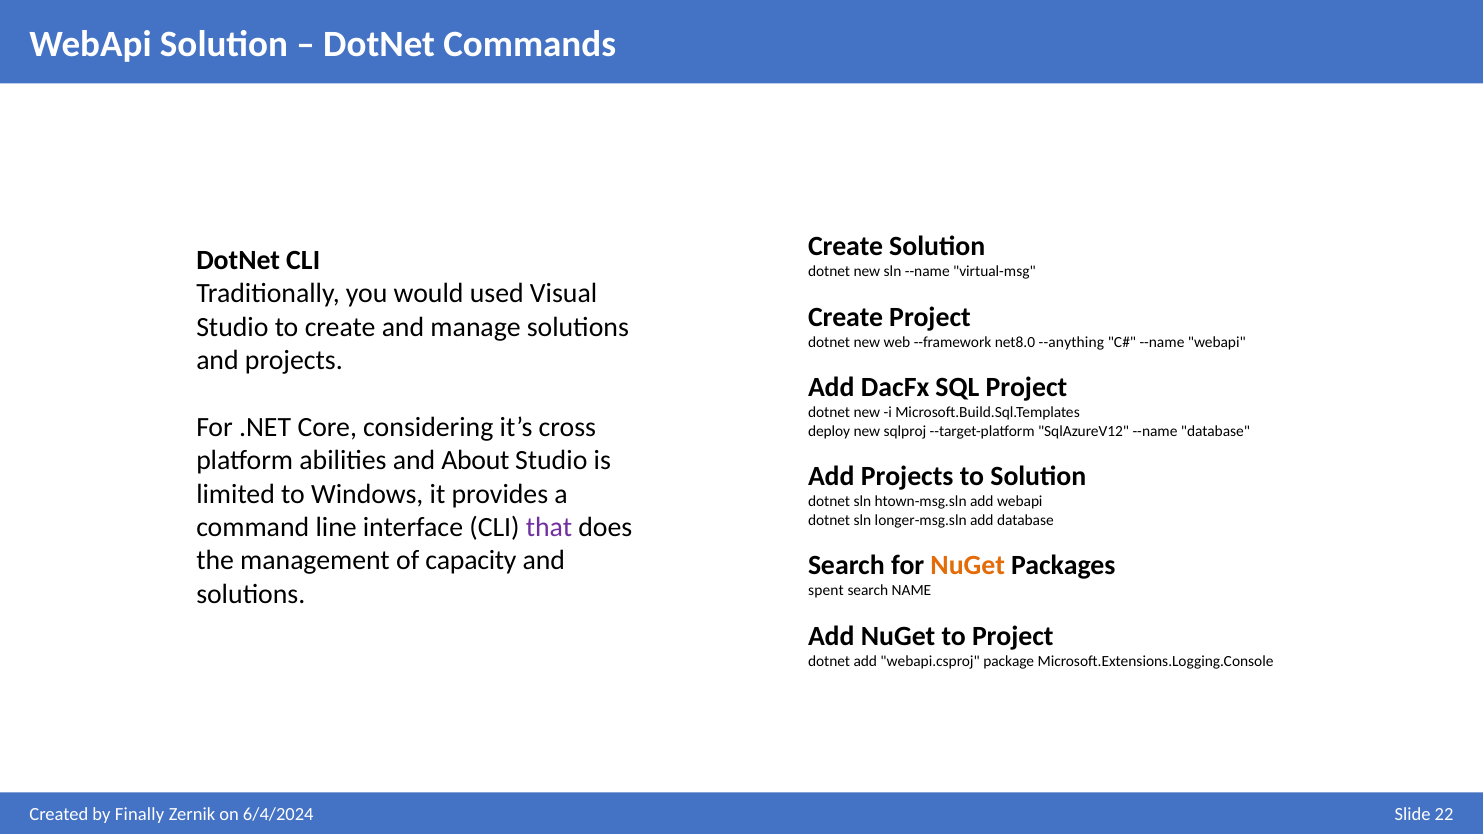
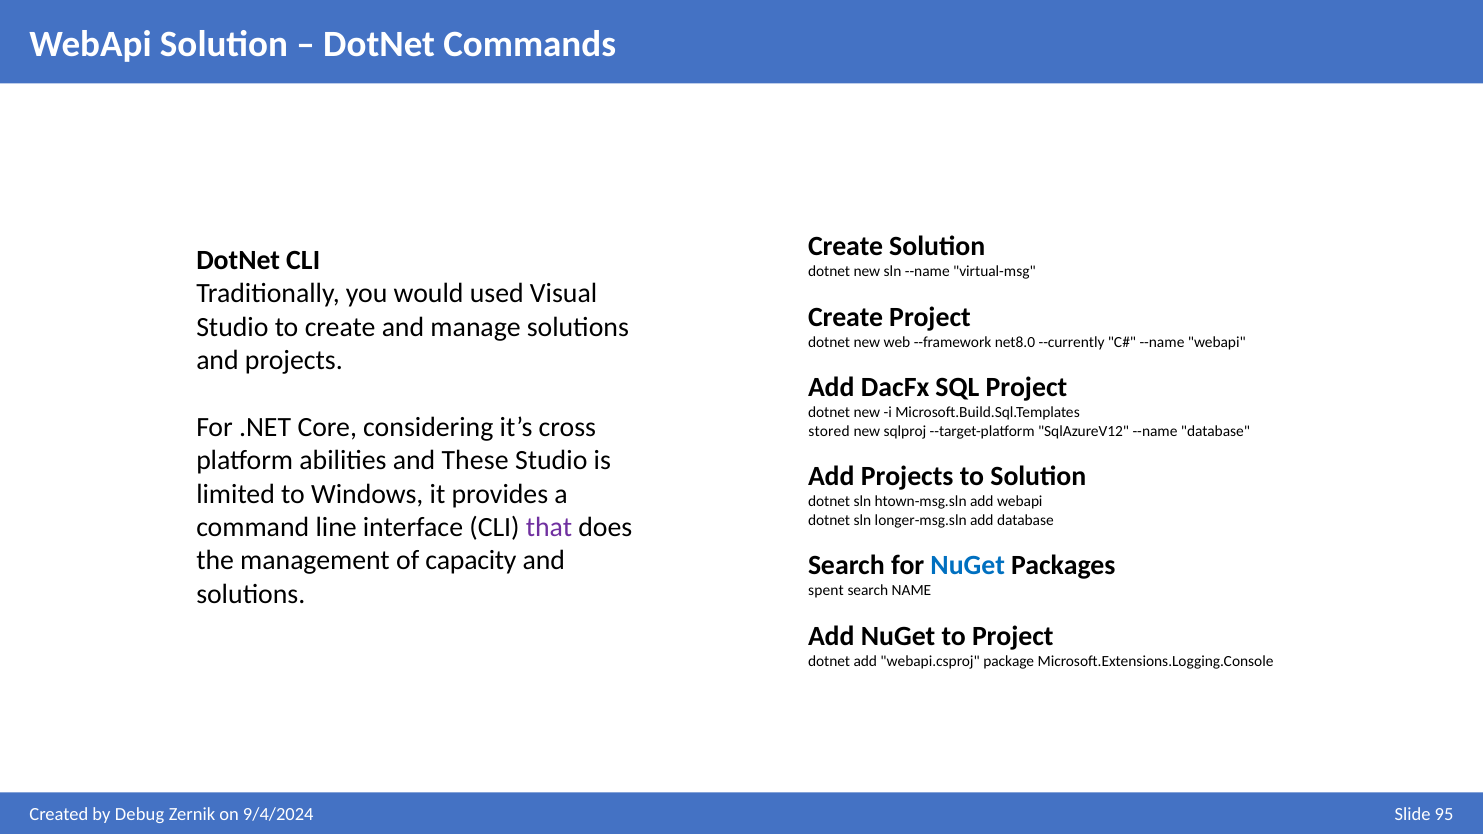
--anything: --anything -> --currently
deploy: deploy -> stored
About: About -> These
NuGet at (968, 566) colour: orange -> blue
Finally: Finally -> Debug
6/4/2024: 6/4/2024 -> 9/4/2024
22: 22 -> 95
